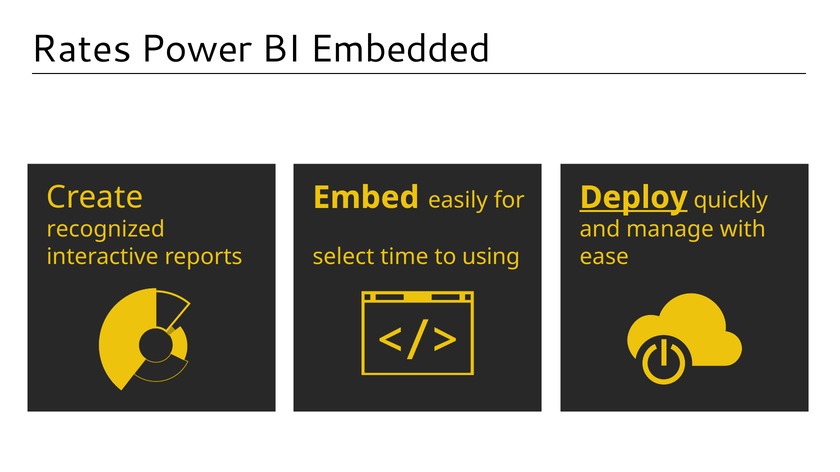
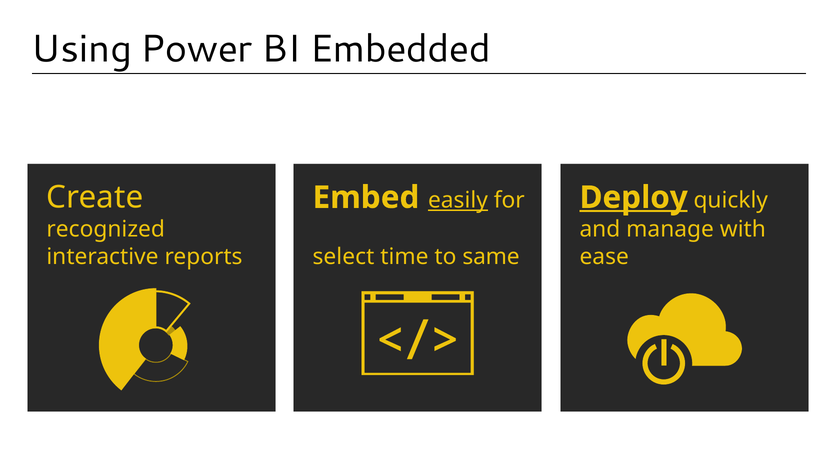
Rates: Rates -> Using
easily underline: none -> present
using: using -> same
